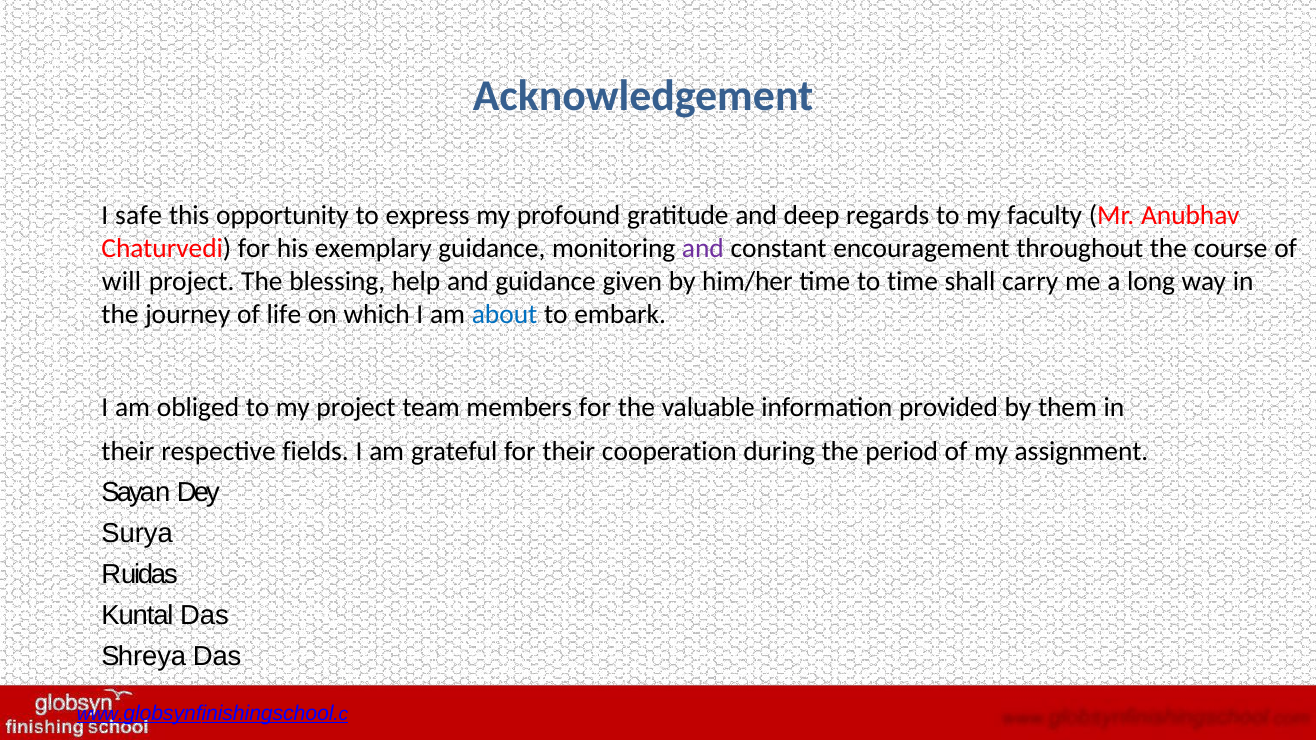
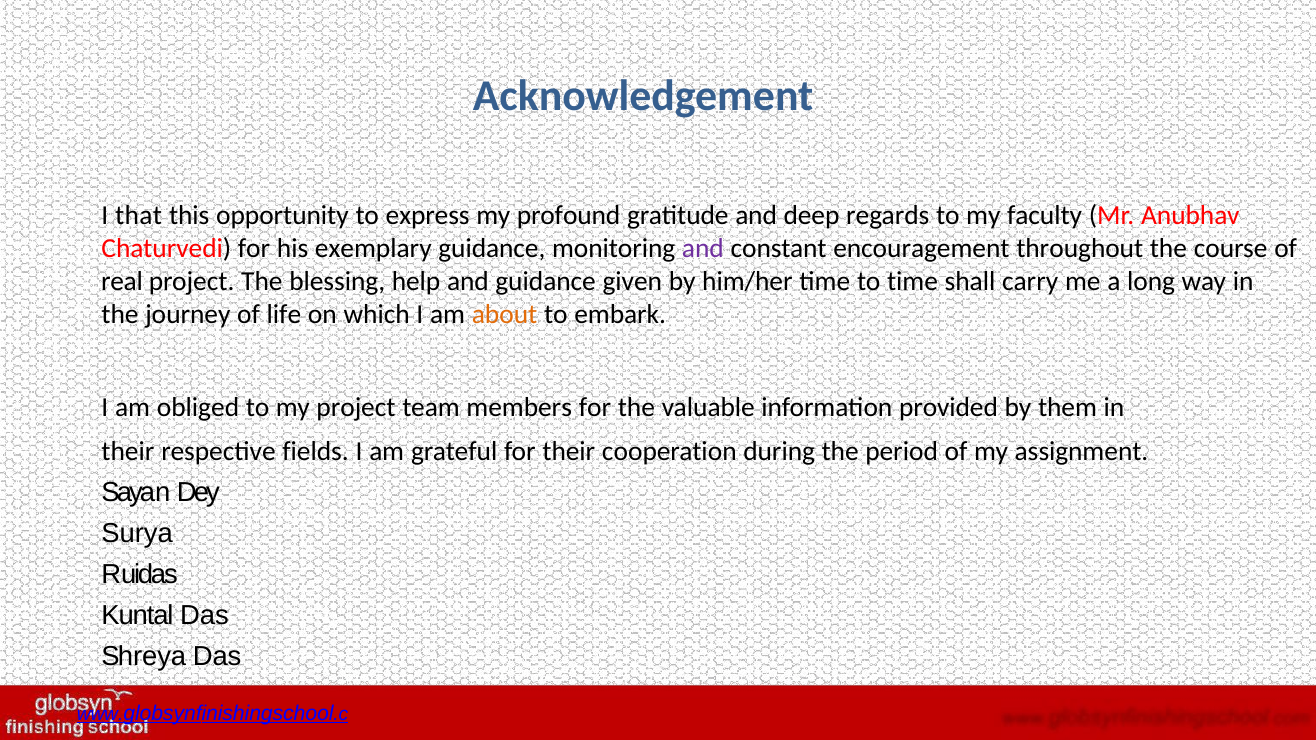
safe: safe -> that
will: will -> real
about colour: blue -> orange
